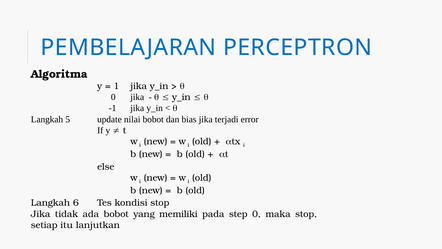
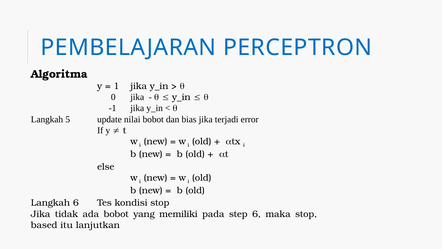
step 0: 0 -> 6
setiap: setiap -> based
